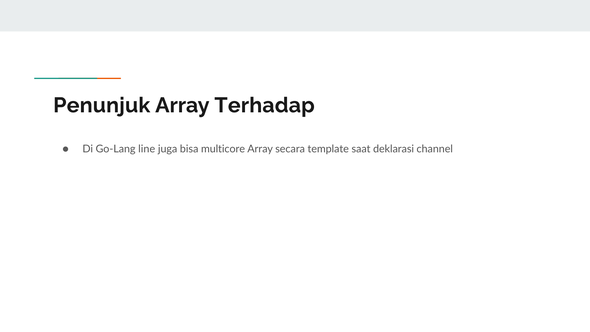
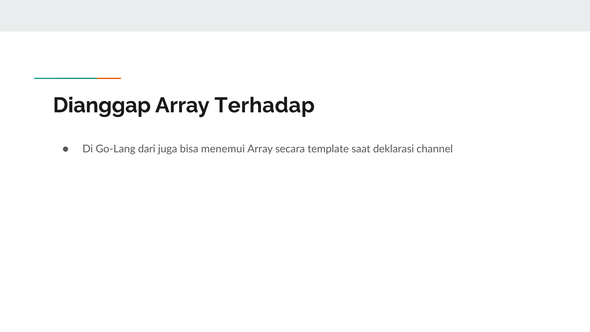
Penunjuk: Penunjuk -> Dianggap
line: line -> dari
multicore: multicore -> menemui
